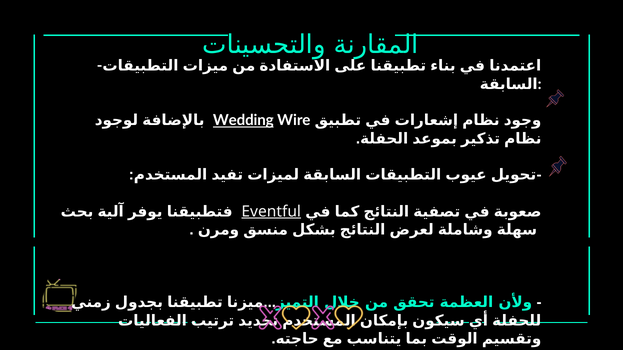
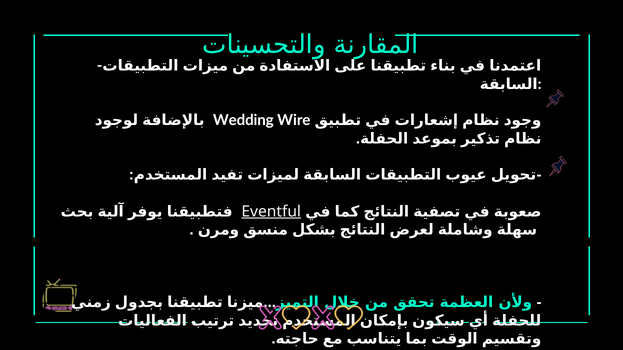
Wedding underline: present -> none
